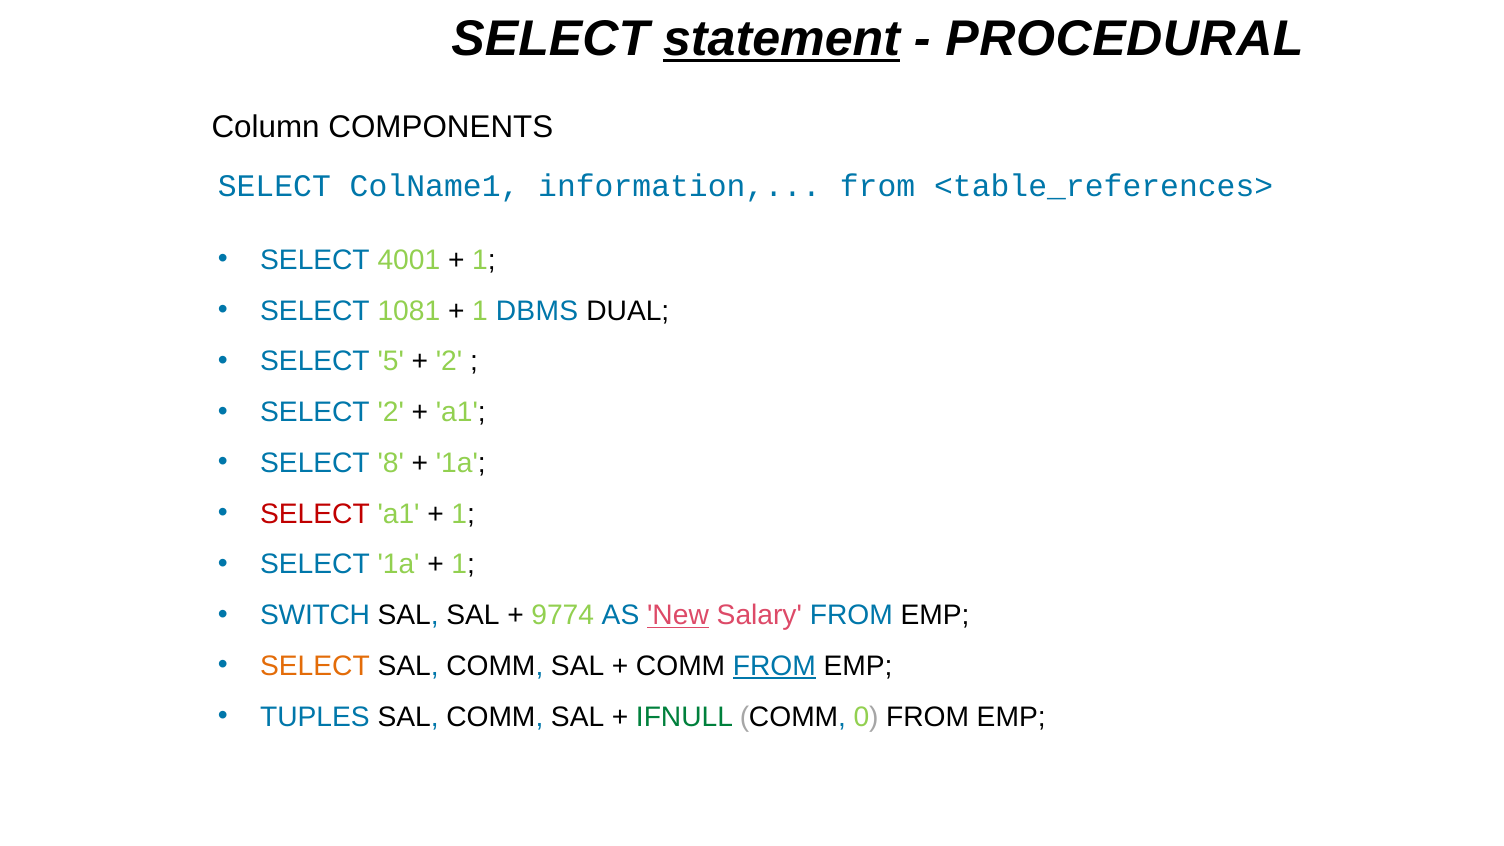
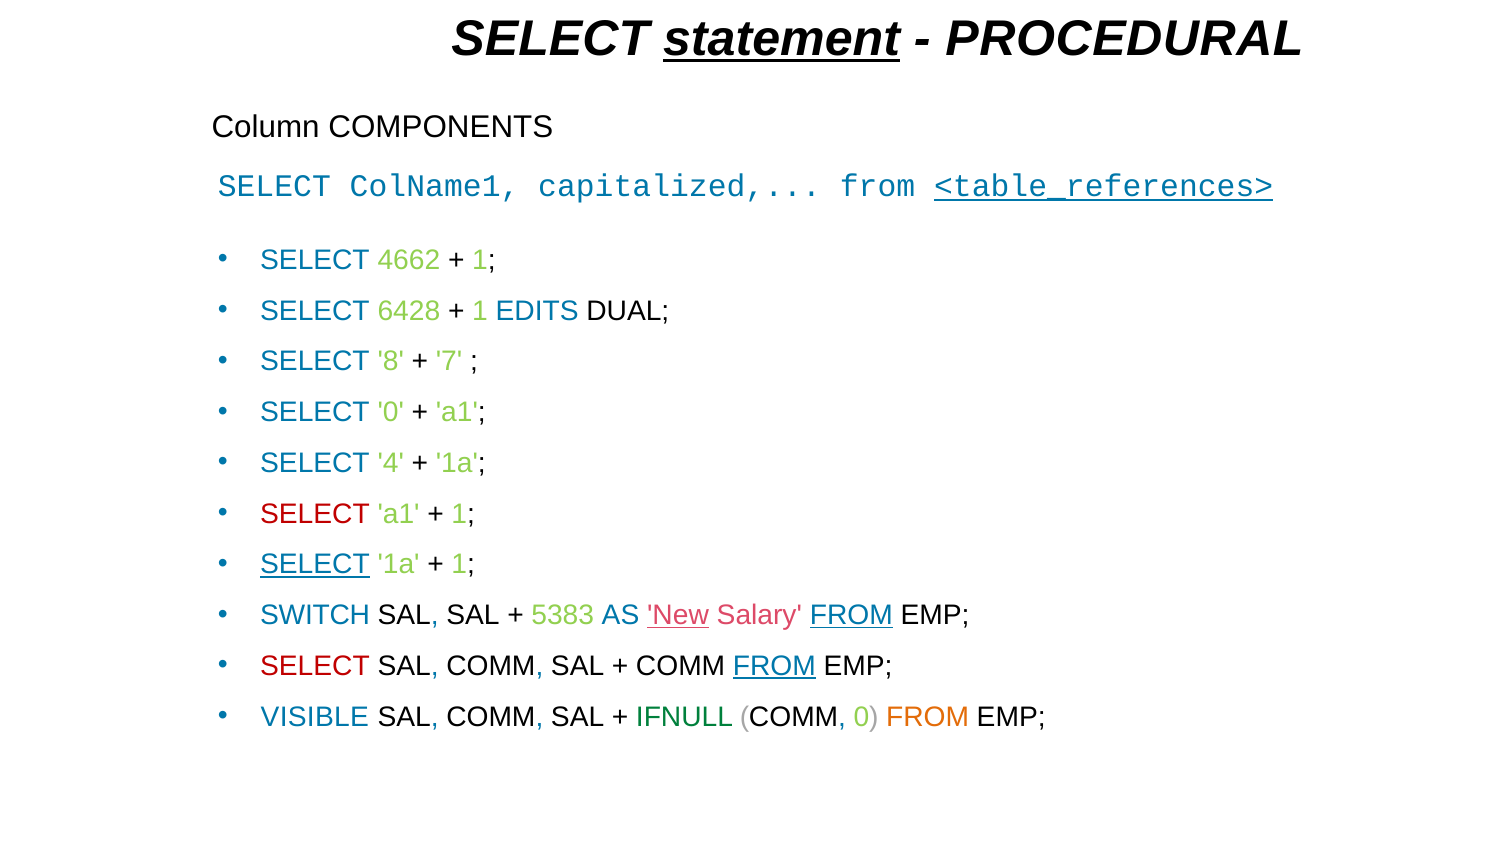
information: information -> capitalized
<table_references> underline: none -> present
4001: 4001 -> 4662
1081: 1081 -> 6428
DBMS: DBMS -> EDITS
5: 5 -> 8
2 at (449, 362): 2 -> 7
SELECT 2: 2 -> 0
8: 8 -> 4
SELECT at (315, 565) underline: none -> present
9774: 9774 -> 5383
FROM at (851, 615) underline: none -> present
SELECT at (315, 666) colour: orange -> red
TUPLES: TUPLES -> VISIBLE
FROM at (928, 717) colour: black -> orange
